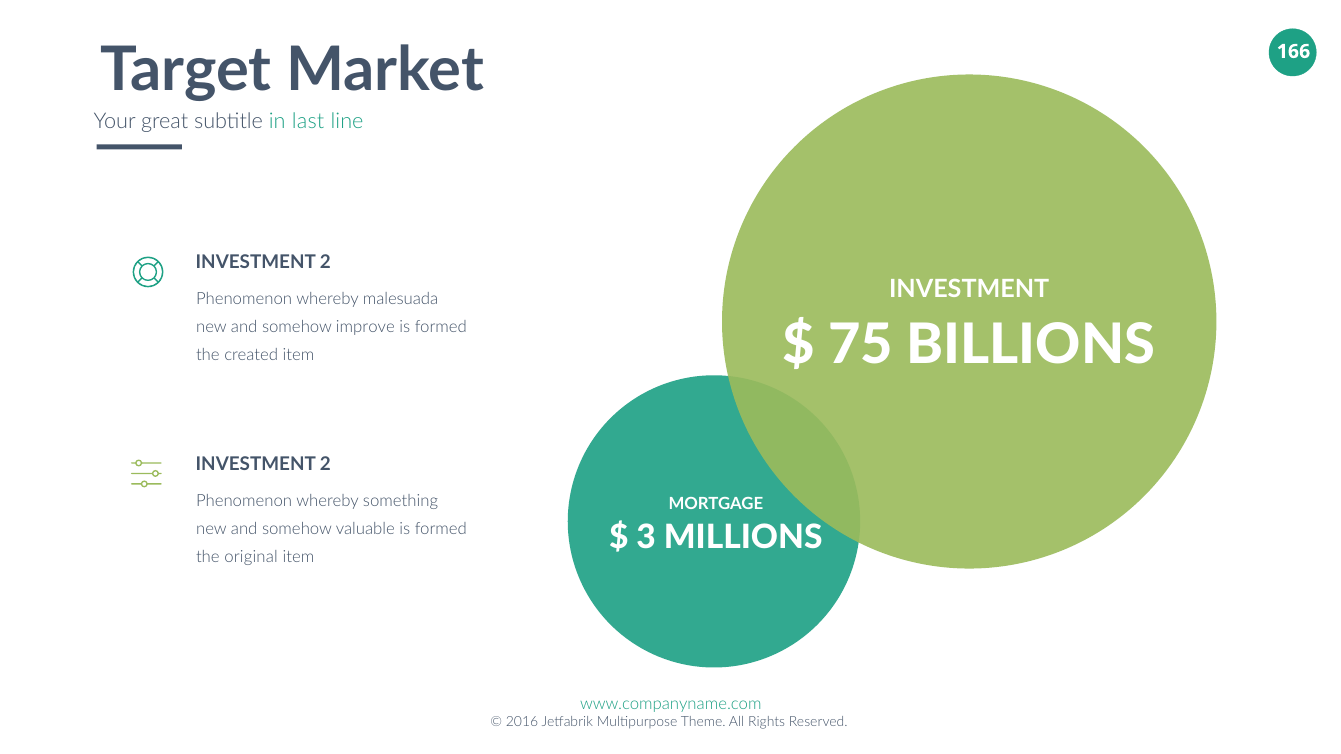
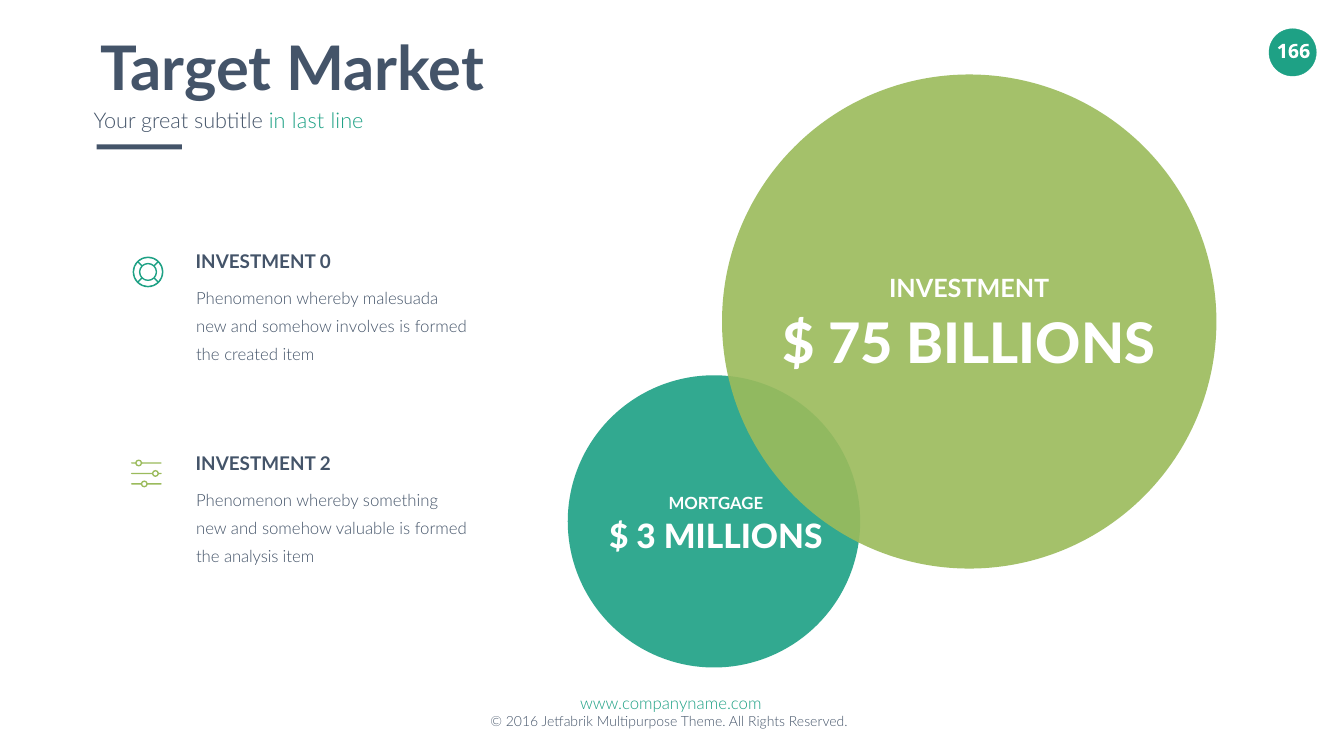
2 at (325, 262): 2 -> 0
improve: improve -> involves
original: original -> analysis
